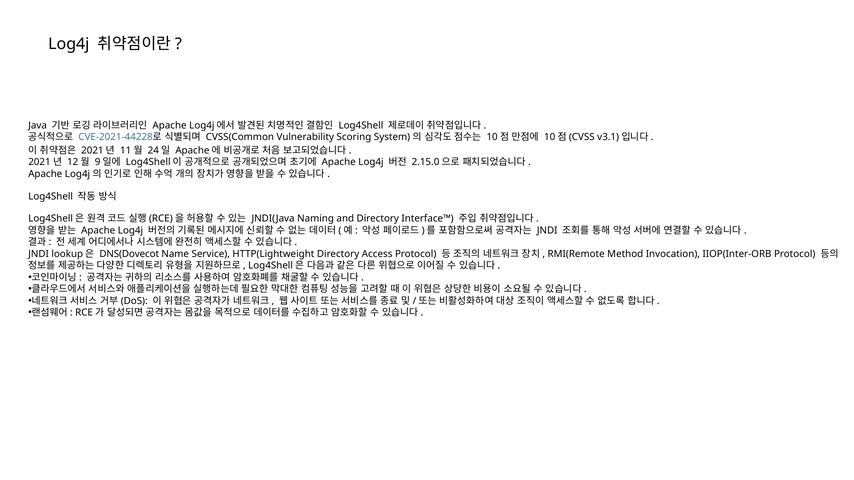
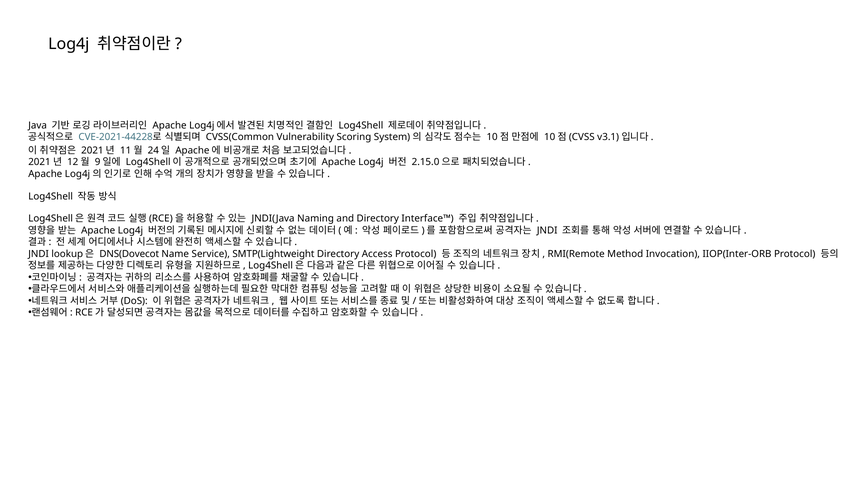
HTTP(Lightweight: HTTP(Lightweight -> SMTP(Lightweight
